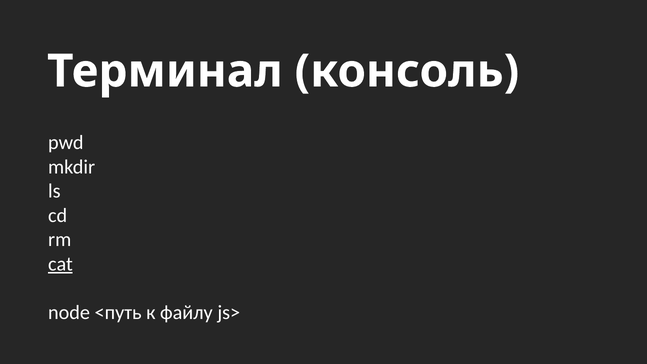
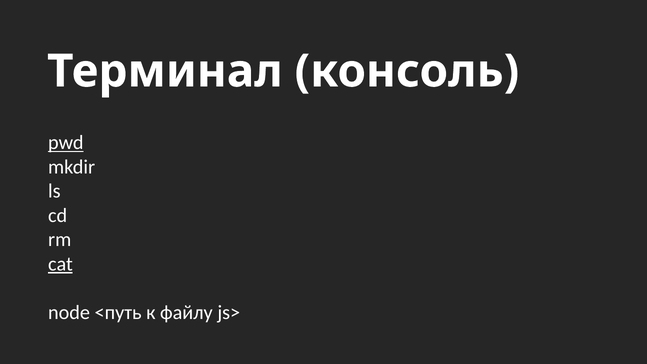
pwd underline: none -> present
